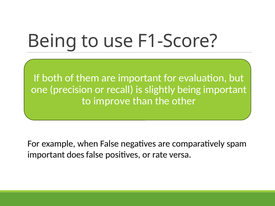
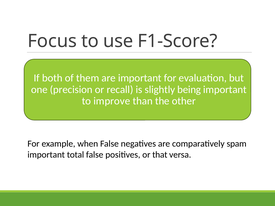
Being at (52, 41): Being -> Focus
does: does -> total
rate: rate -> that
